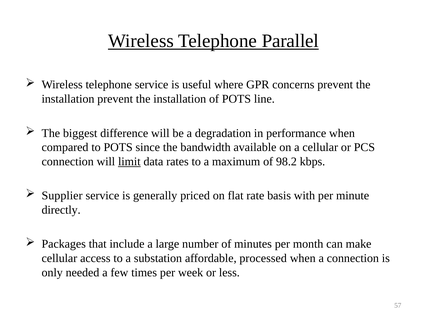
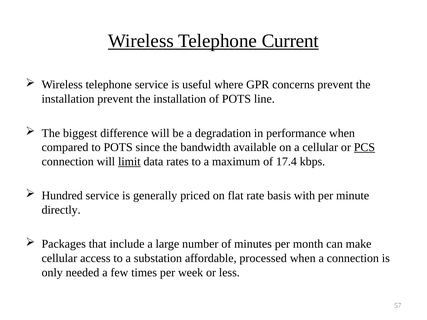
Parallel: Parallel -> Current
PCS underline: none -> present
98.2: 98.2 -> 17.4
Supplier: Supplier -> Hundred
